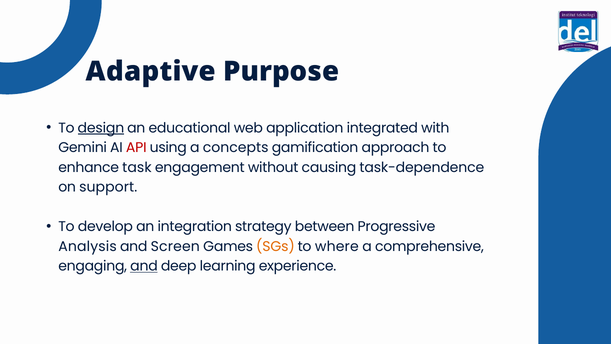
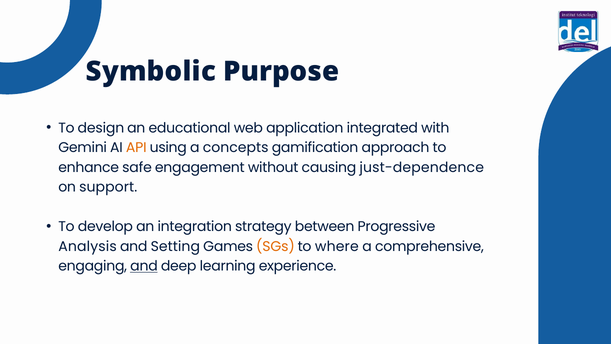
Adaptive: Adaptive -> Symbolic
design underline: present -> none
API colour: red -> orange
task: task -> safe
task-dependence: task-dependence -> just-dependence
Screen: Screen -> Setting
